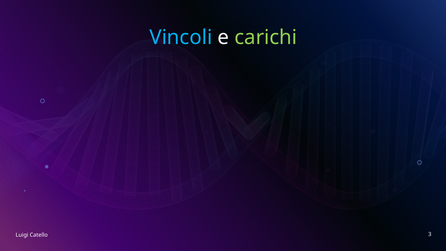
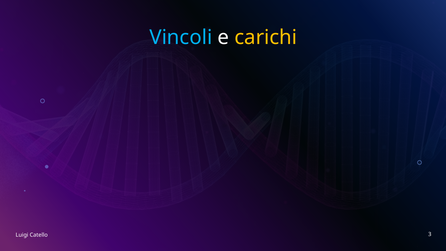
carichi colour: light green -> yellow
